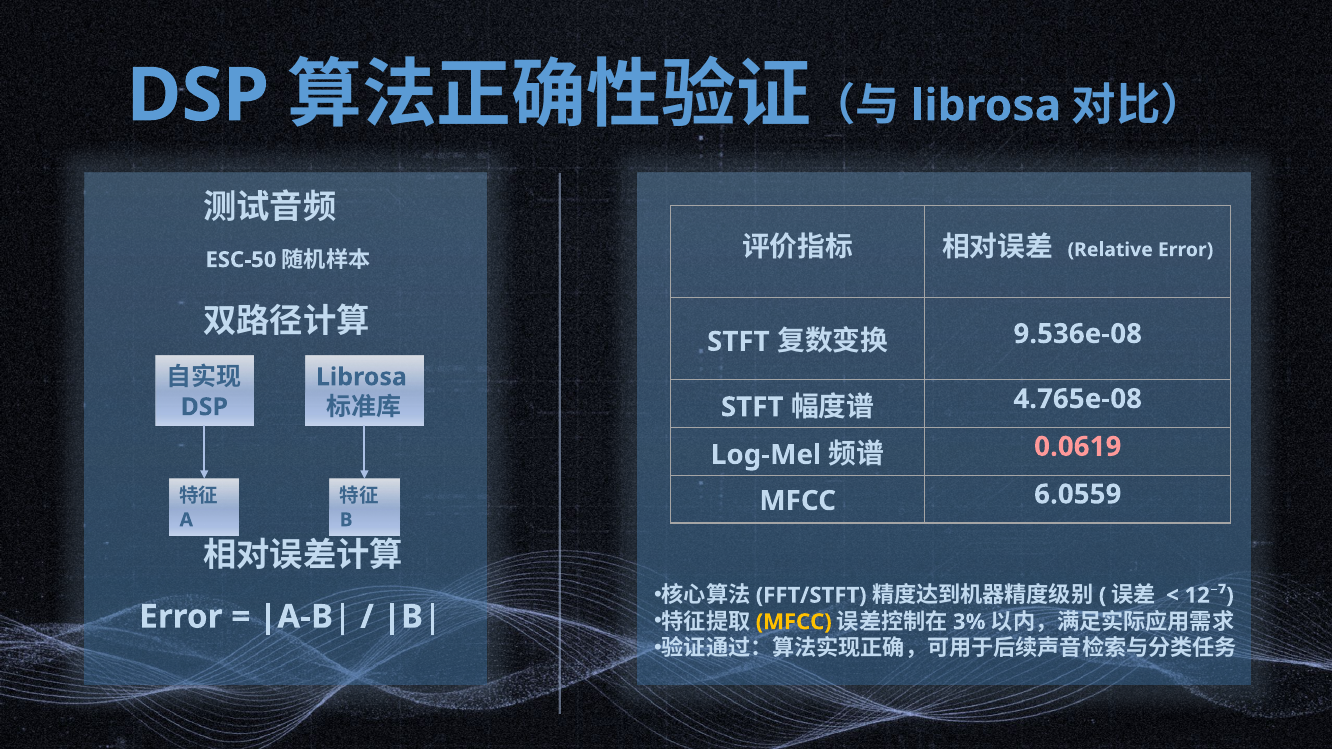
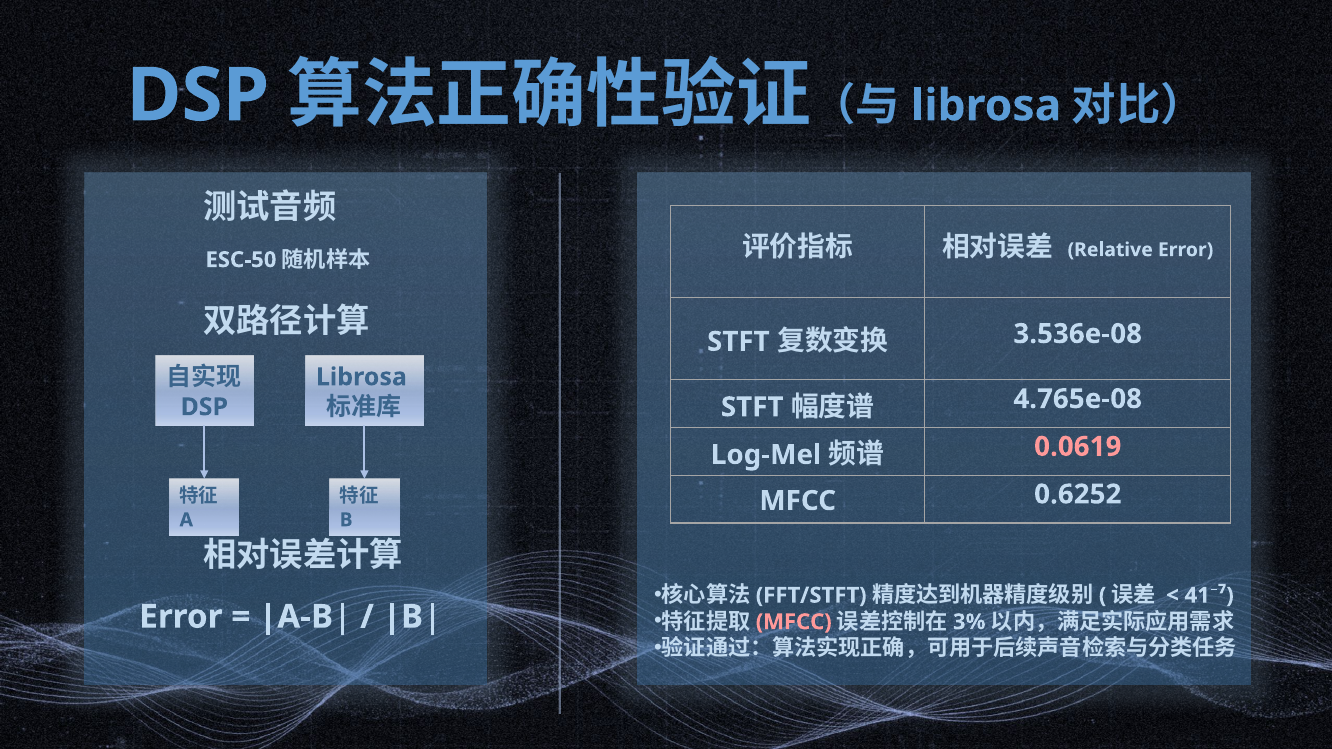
9.536e-08: 9.536e-08 -> 3.536e-08
6.0559: 6.0559 -> 0.6252
12⁻⁷: 12⁻⁷ -> 41⁻⁷
MFCC at (794, 622) colour: yellow -> pink
